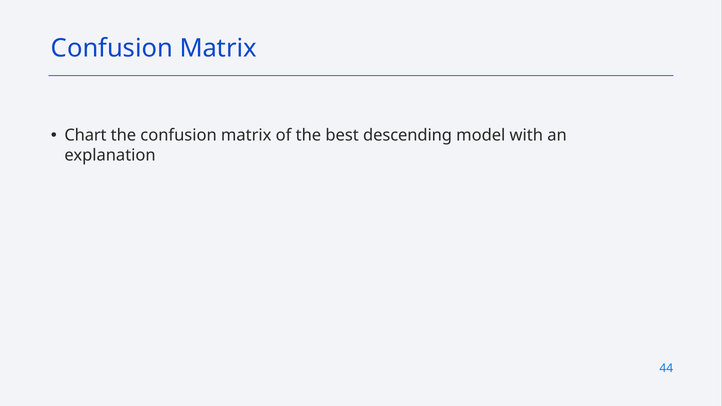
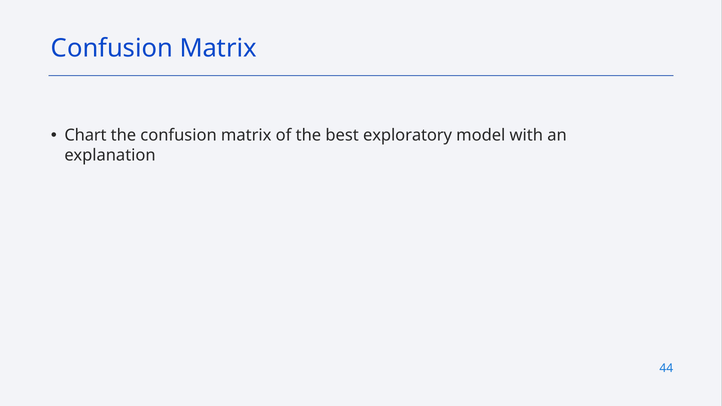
descending: descending -> exploratory
